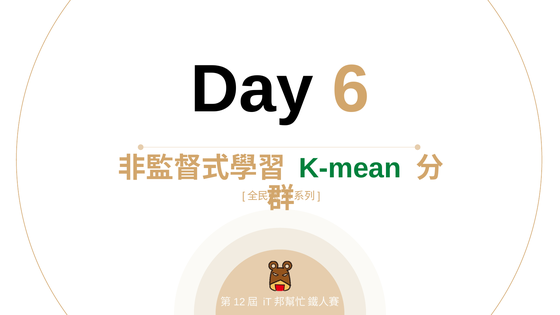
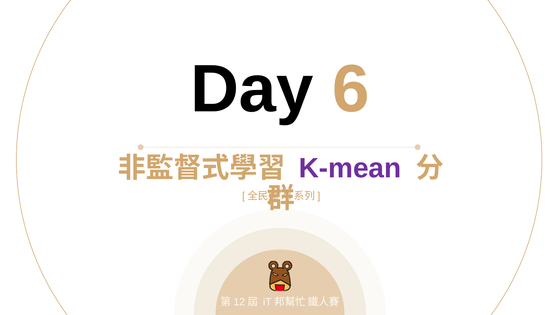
K-mean colour: green -> purple
